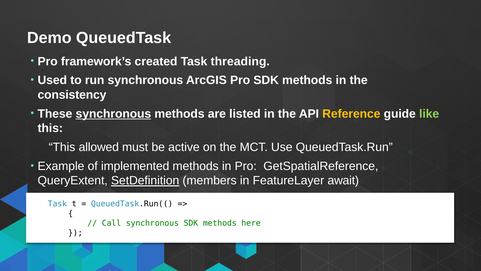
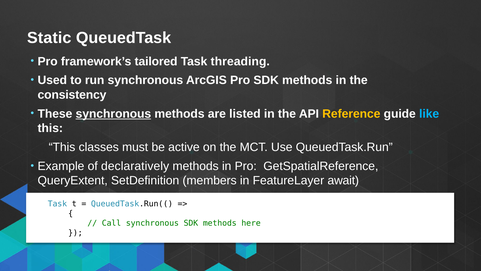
Demo: Demo -> Static
created: created -> tailored
like colour: light green -> light blue
allowed: allowed -> classes
implemented: implemented -> declaratively
SetDefinition underline: present -> none
